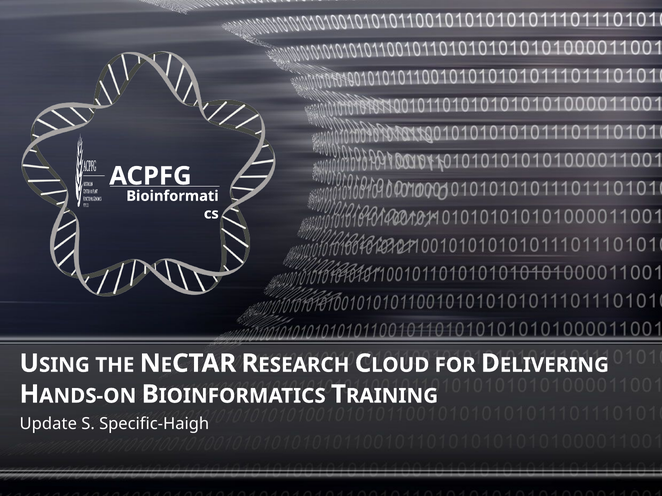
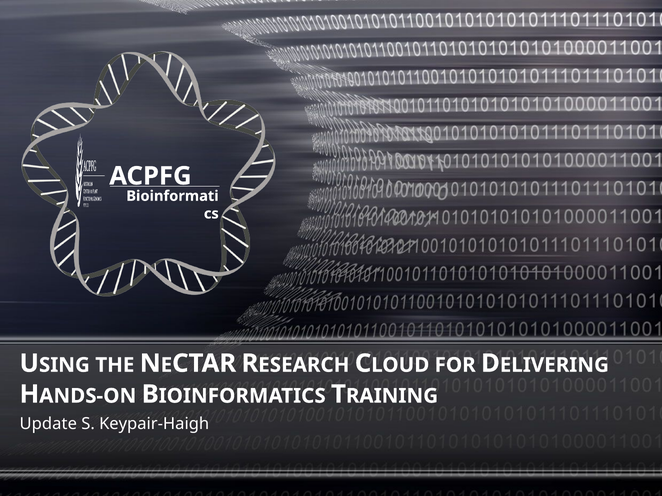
Specific-Haigh: Specific-Haigh -> Keypair-Haigh
